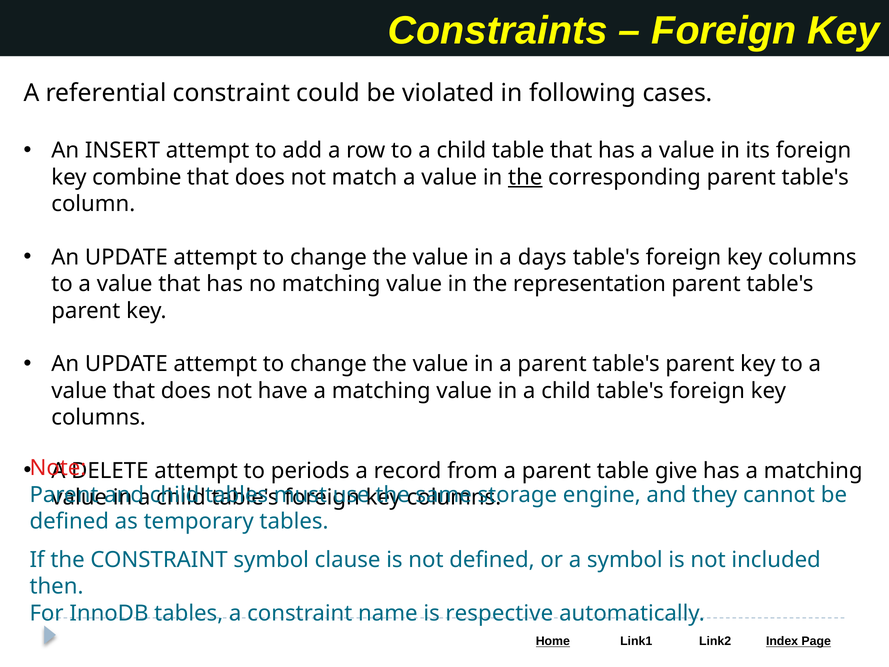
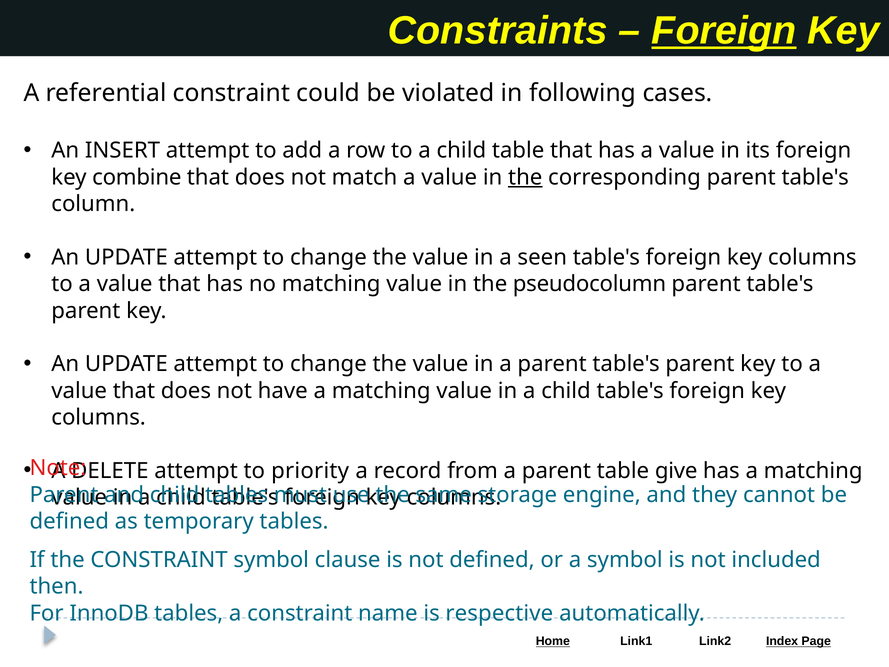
Foreign at (724, 31) underline: none -> present
days: days -> seen
representation: representation -> pseudocolumn
periods: periods -> priority
